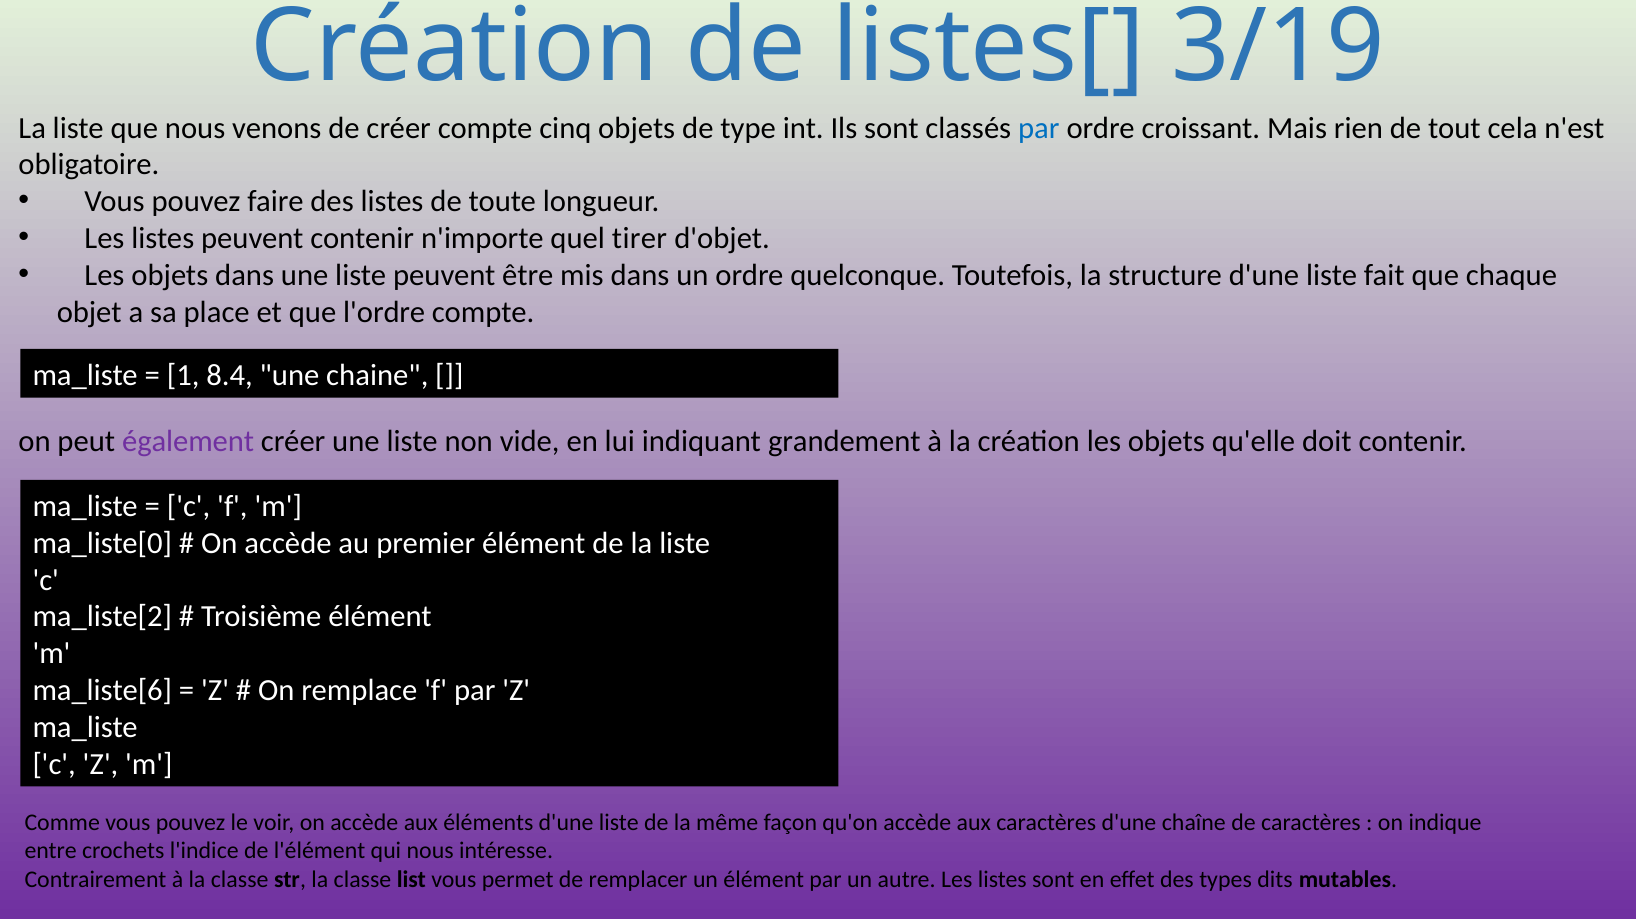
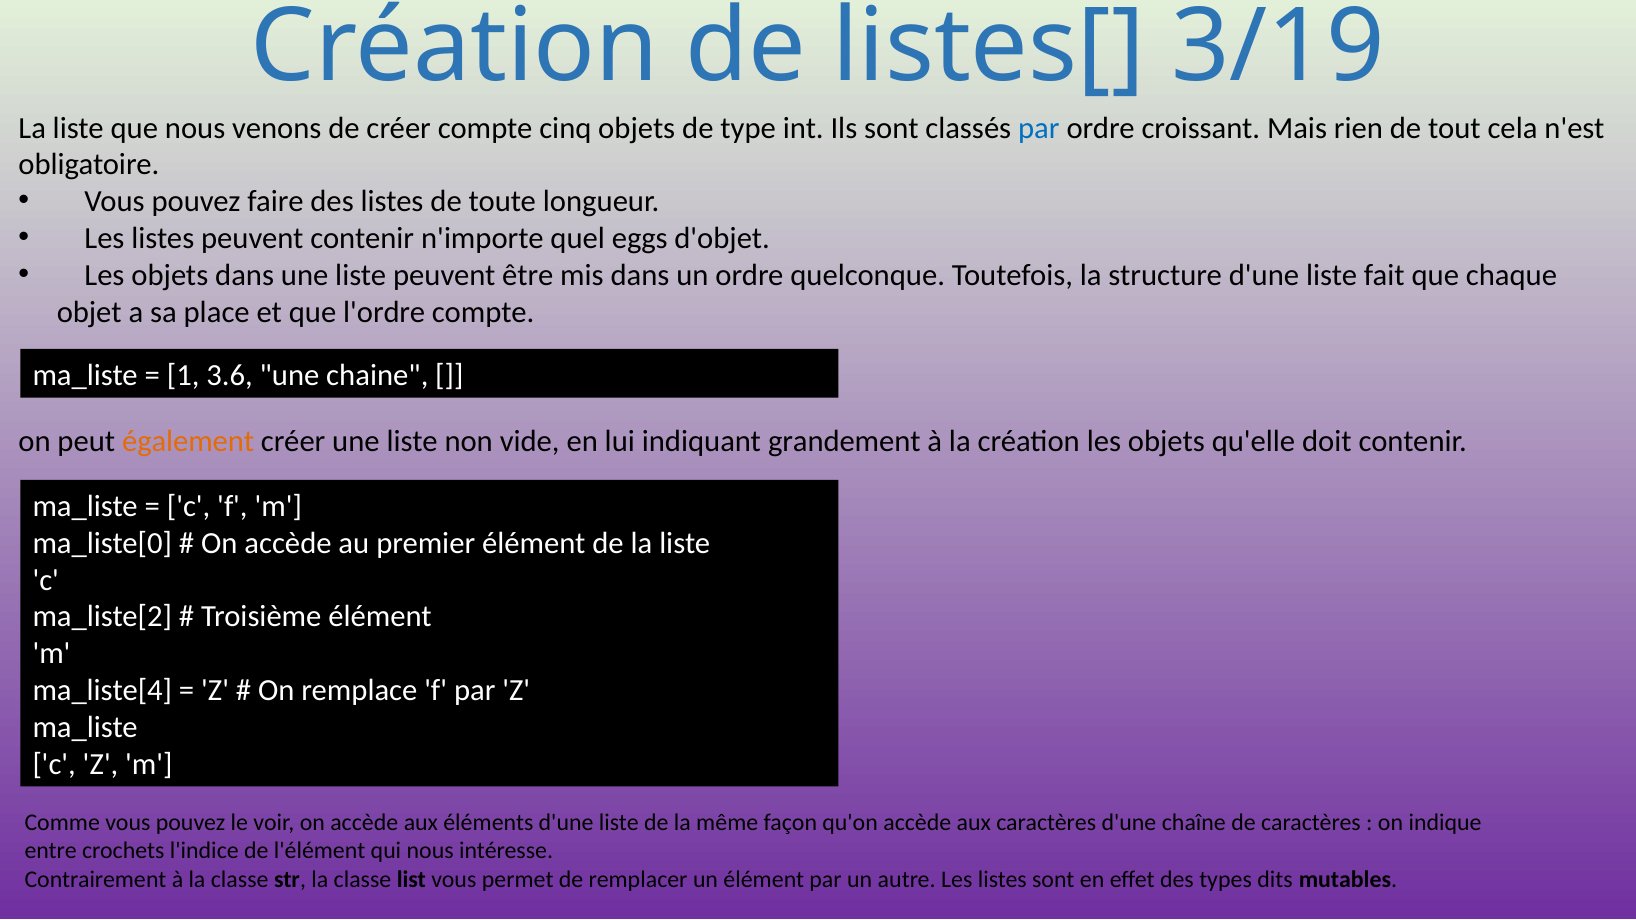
tirer: tirer -> eggs
8.4: 8.4 -> 3.6
également colour: purple -> orange
ma_liste[6: ma_liste[6 -> ma_liste[4
